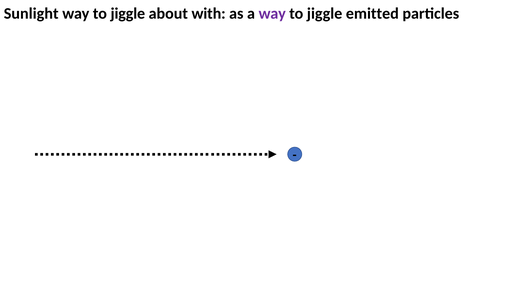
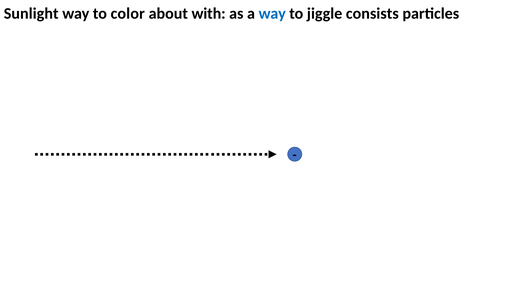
jiggle at (128, 14): jiggle -> color
way at (272, 14) colour: purple -> blue
emitted: emitted -> consists
